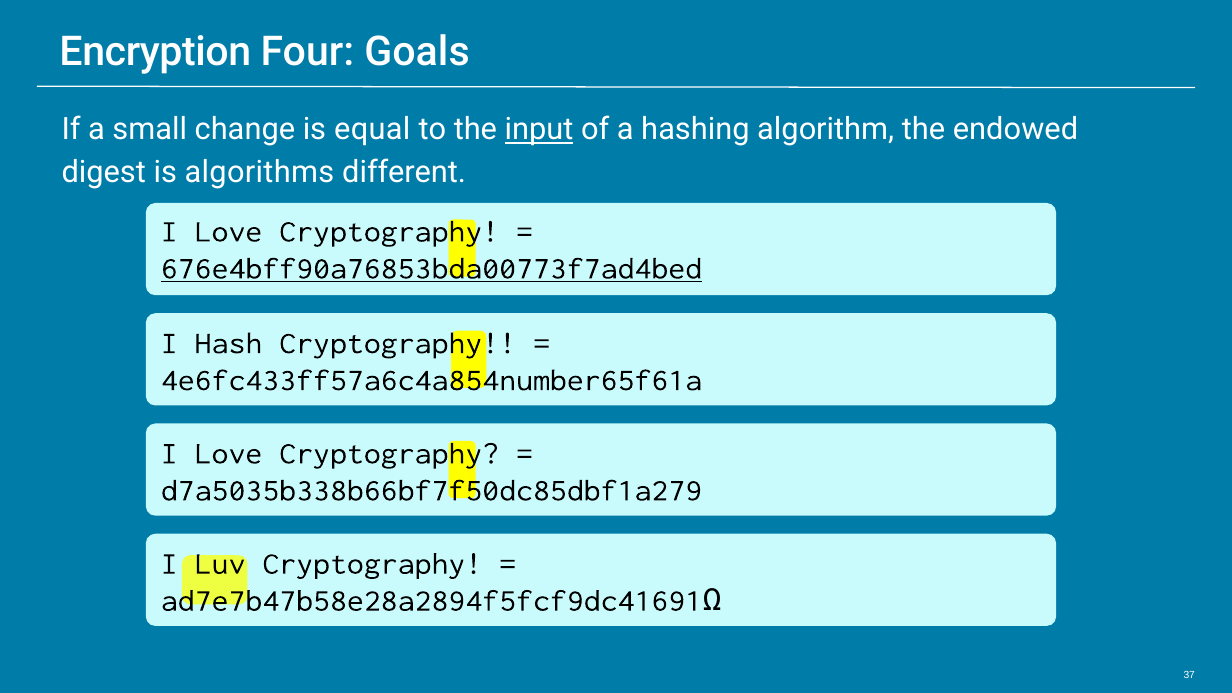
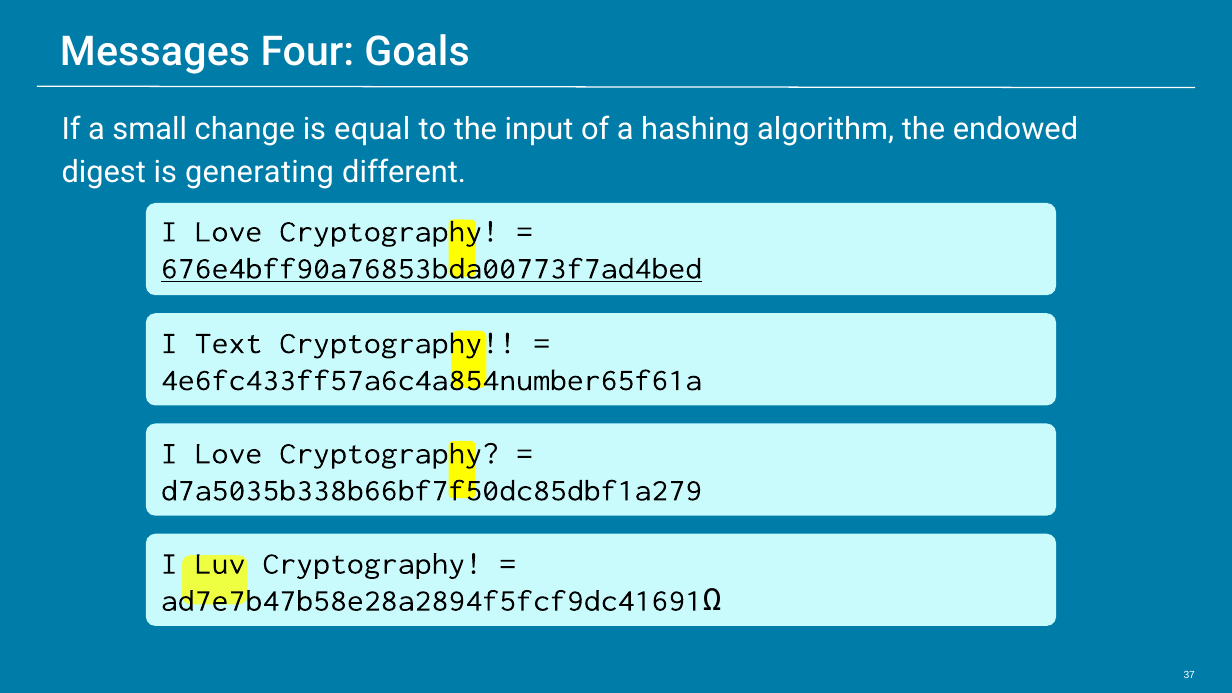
Encryption: Encryption -> Messages
input underline: present -> none
algorithms: algorithms -> generating
Hash: Hash -> Text
